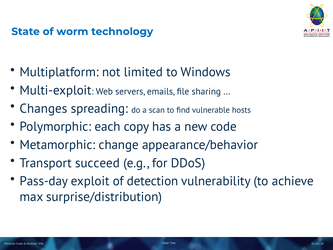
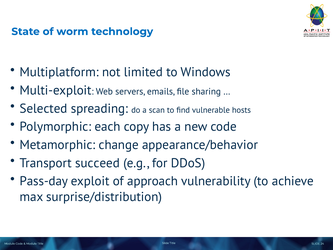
Changes: Changes -> Selected
detection: detection -> approach
